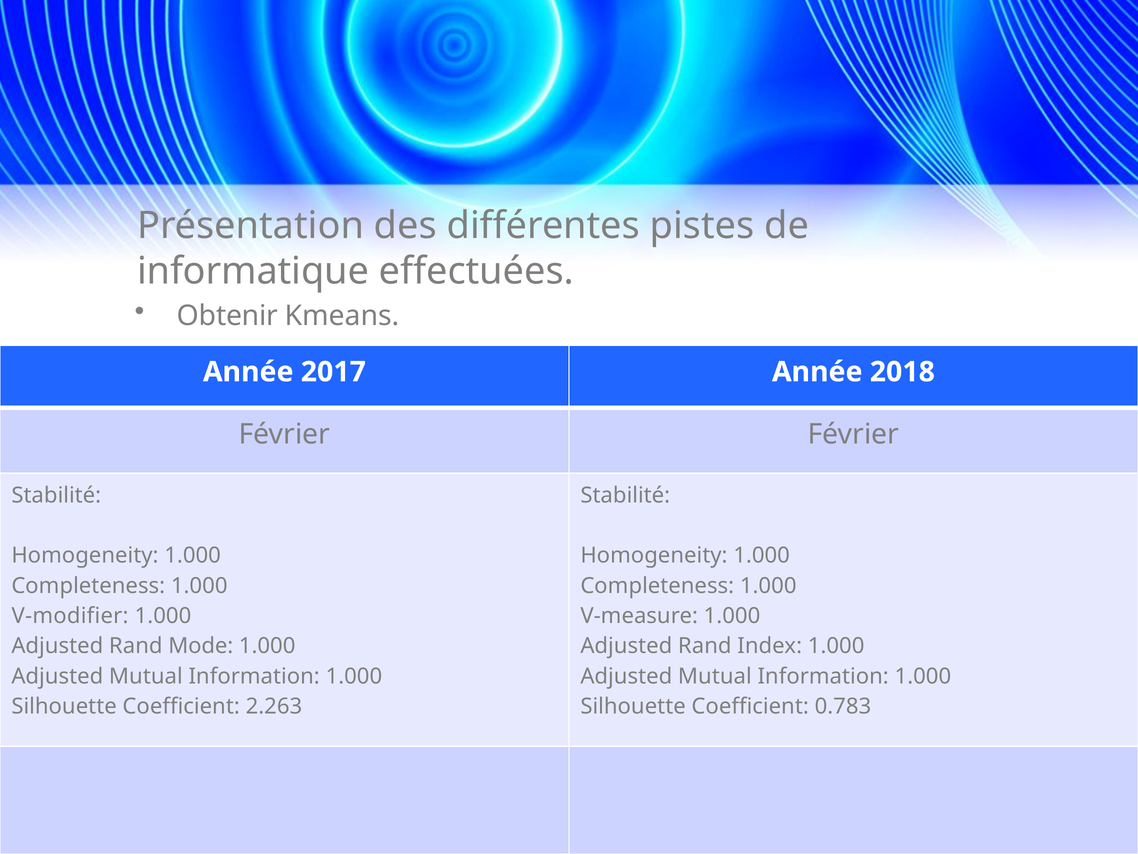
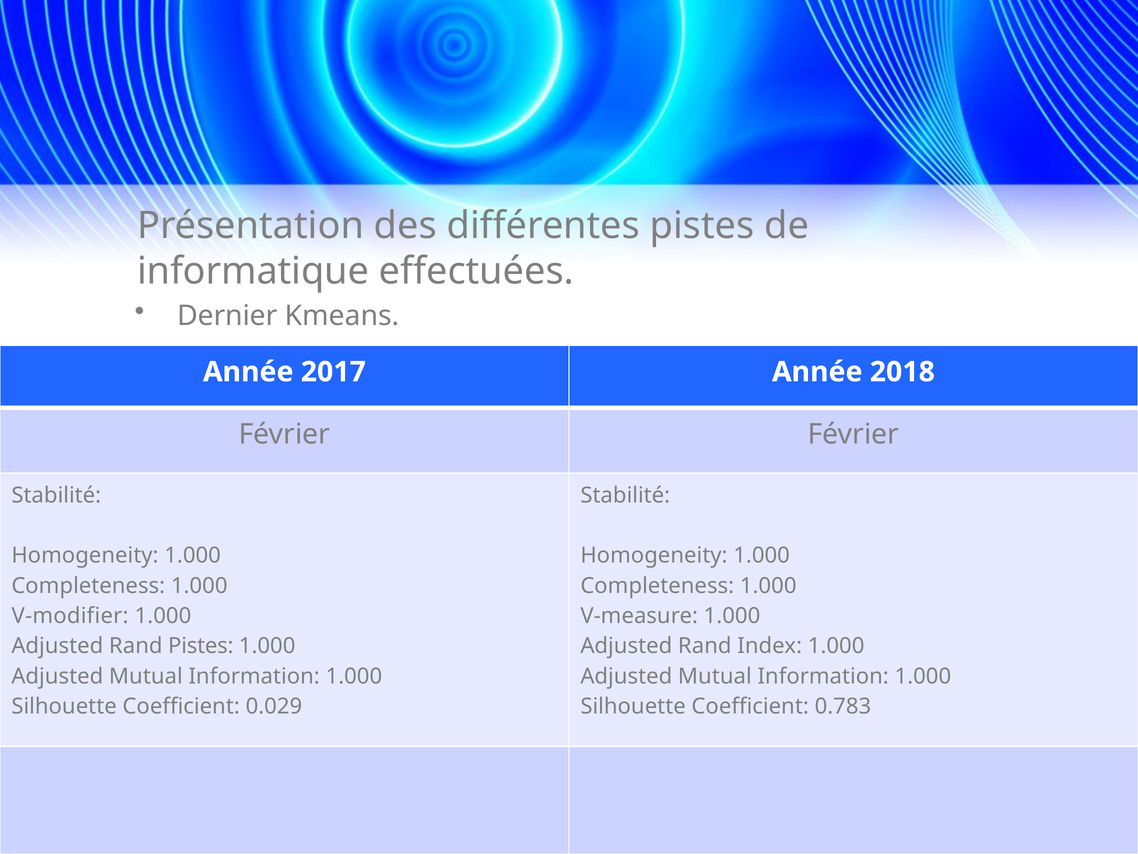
Obtenir: Obtenir -> Dernier
Rand Mode: Mode -> Pistes
2.263: 2.263 -> 0.029
